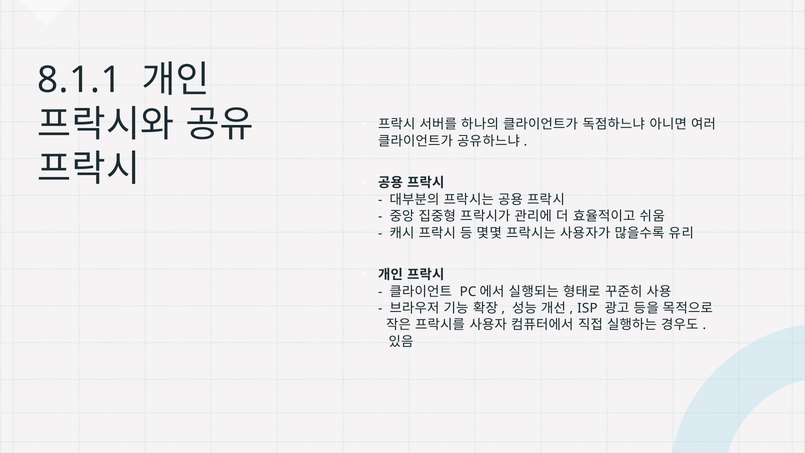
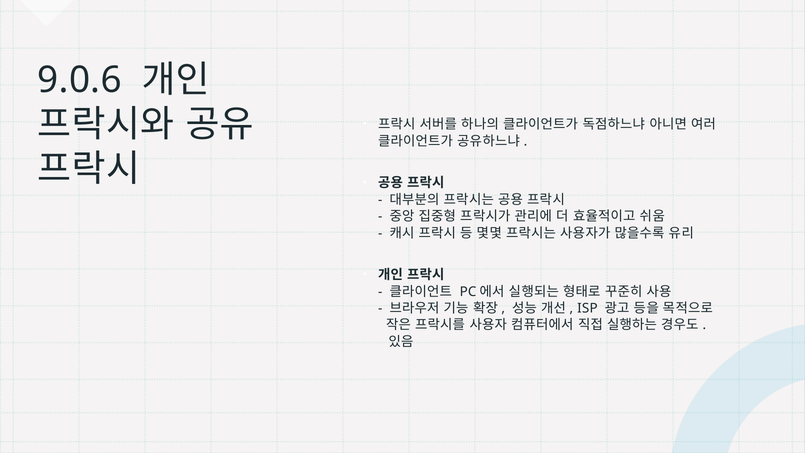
8.1.1: 8.1.1 -> 9.0.6
